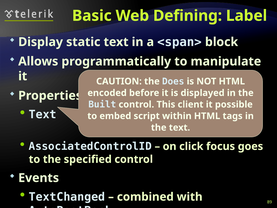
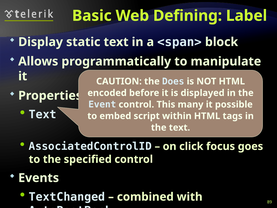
Built: Built -> Event
client: client -> many
